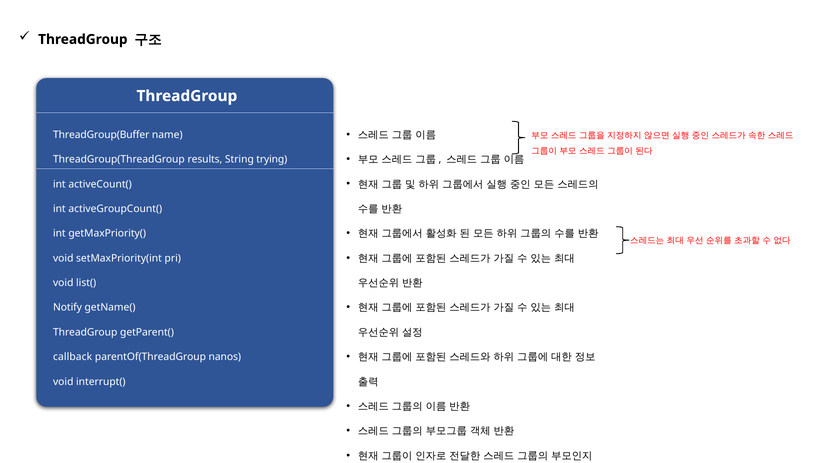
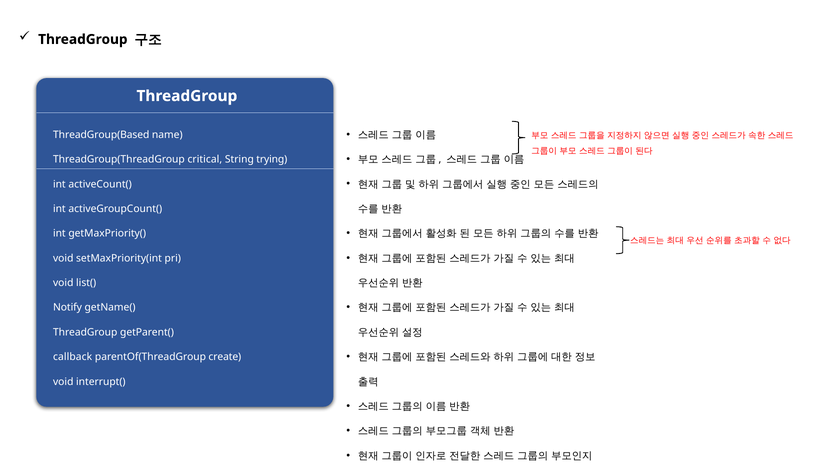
ThreadGroup(Buffer: ThreadGroup(Buffer -> ThreadGroup(Based
results: results -> critical
nanos: nanos -> create
